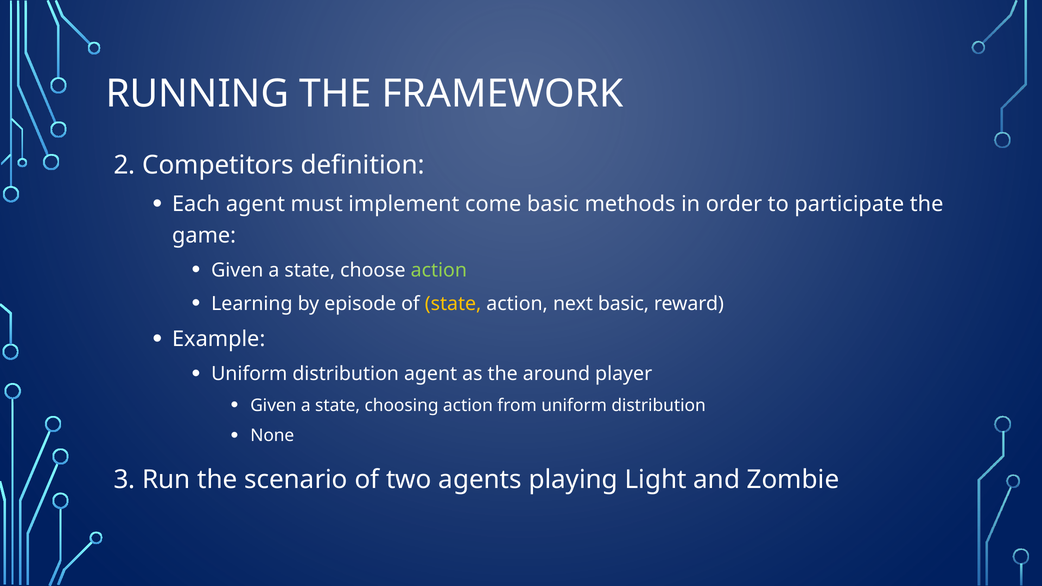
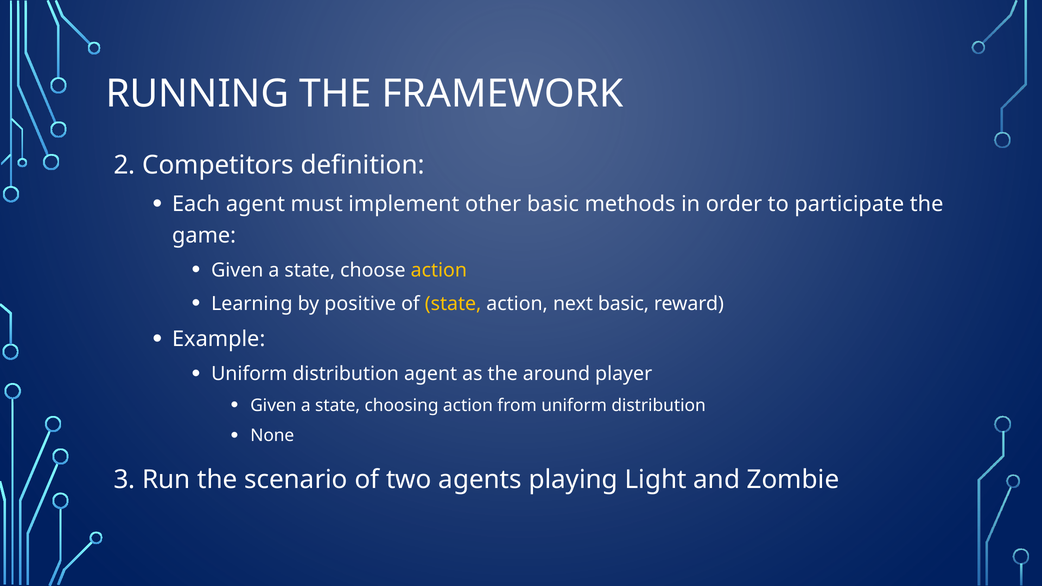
come: come -> other
action at (439, 270) colour: light green -> yellow
episode: episode -> positive
